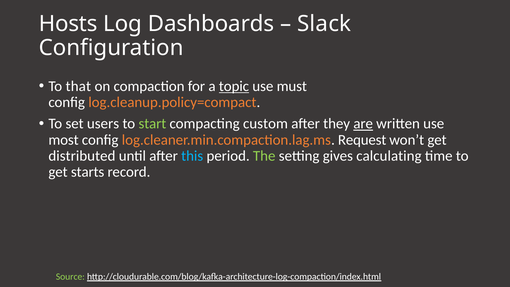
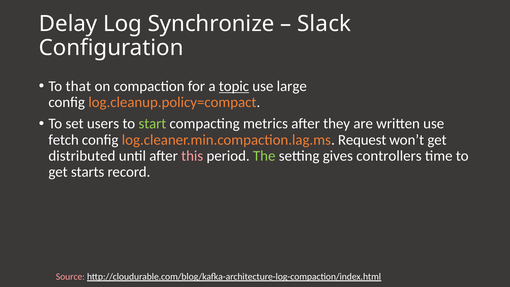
Hosts: Hosts -> Delay
Dashboards: Dashboards -> Synchronize
must: must -> large
custom: custom -> metrics
are underline: present -> none
most: most -> fetch
this colour: light blue -> pink
calculating: calculating -> controllers
Source colour: light green -> pink
